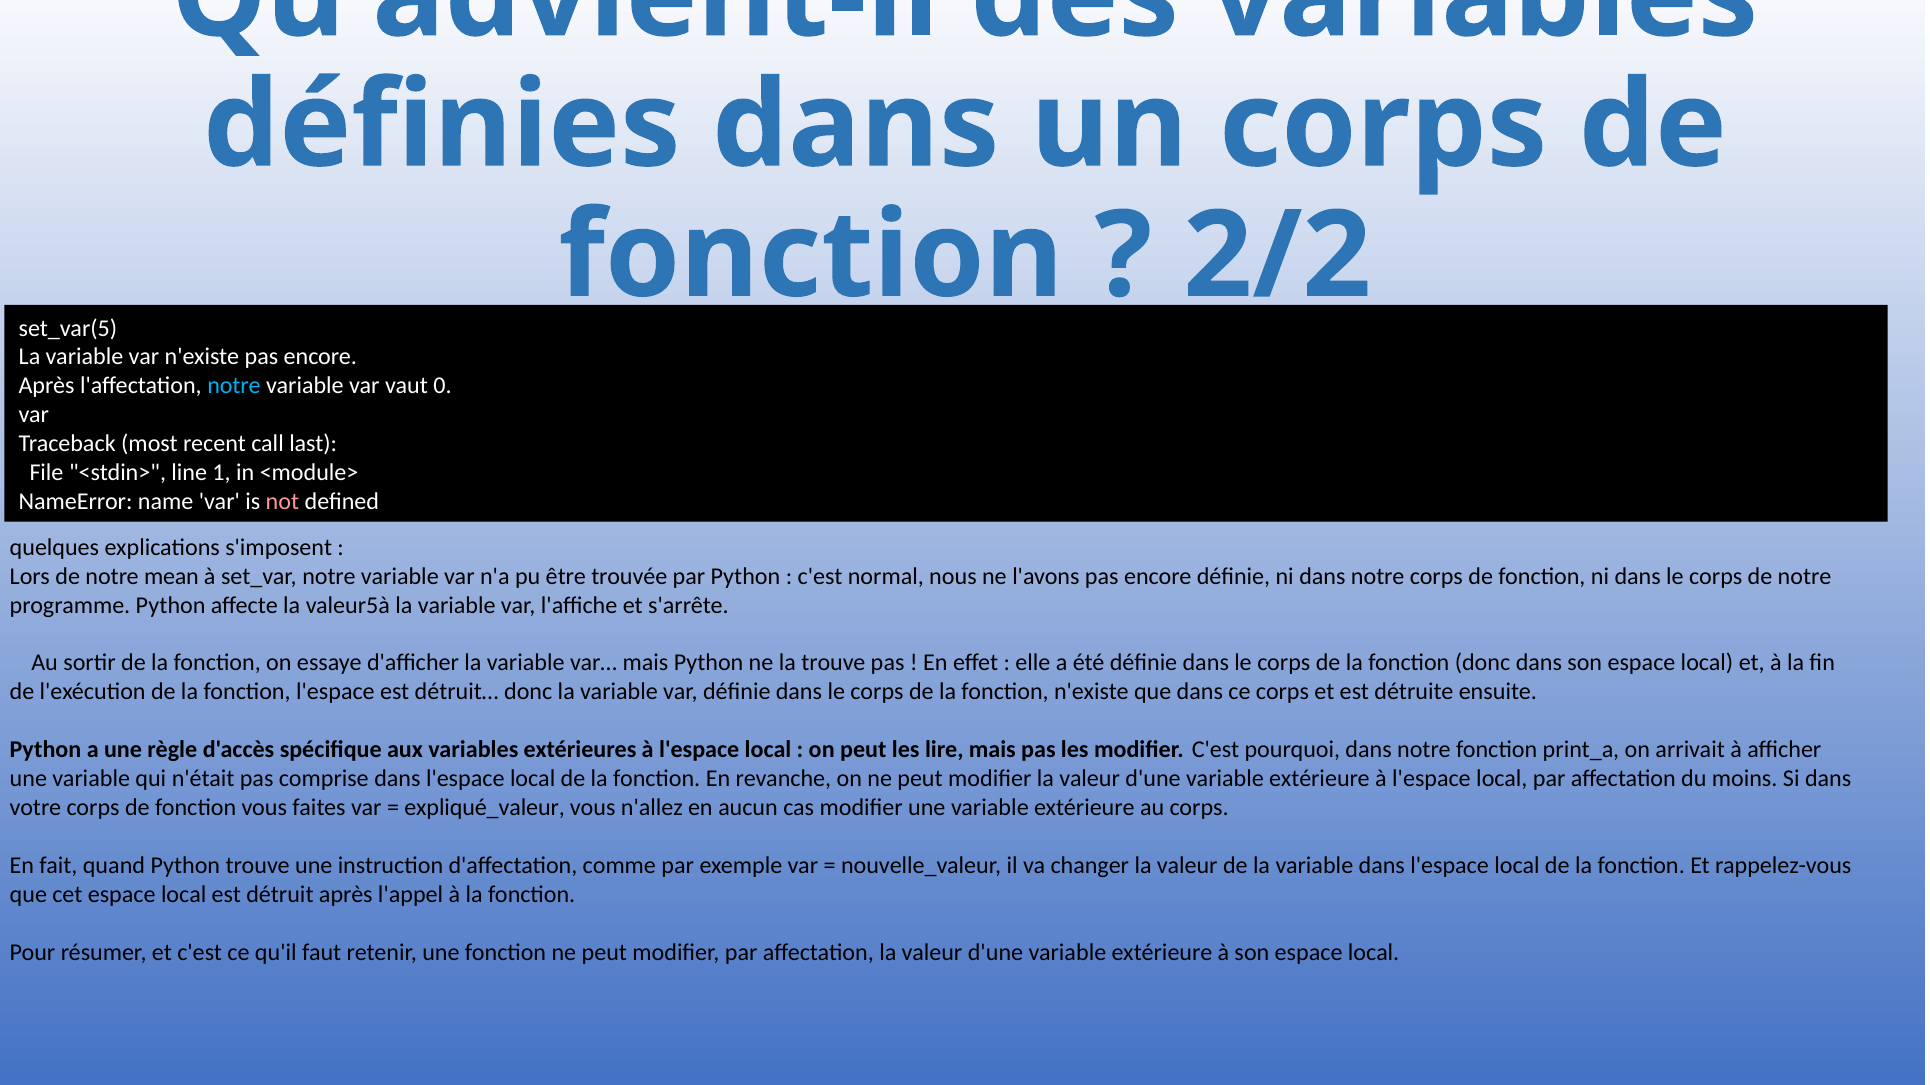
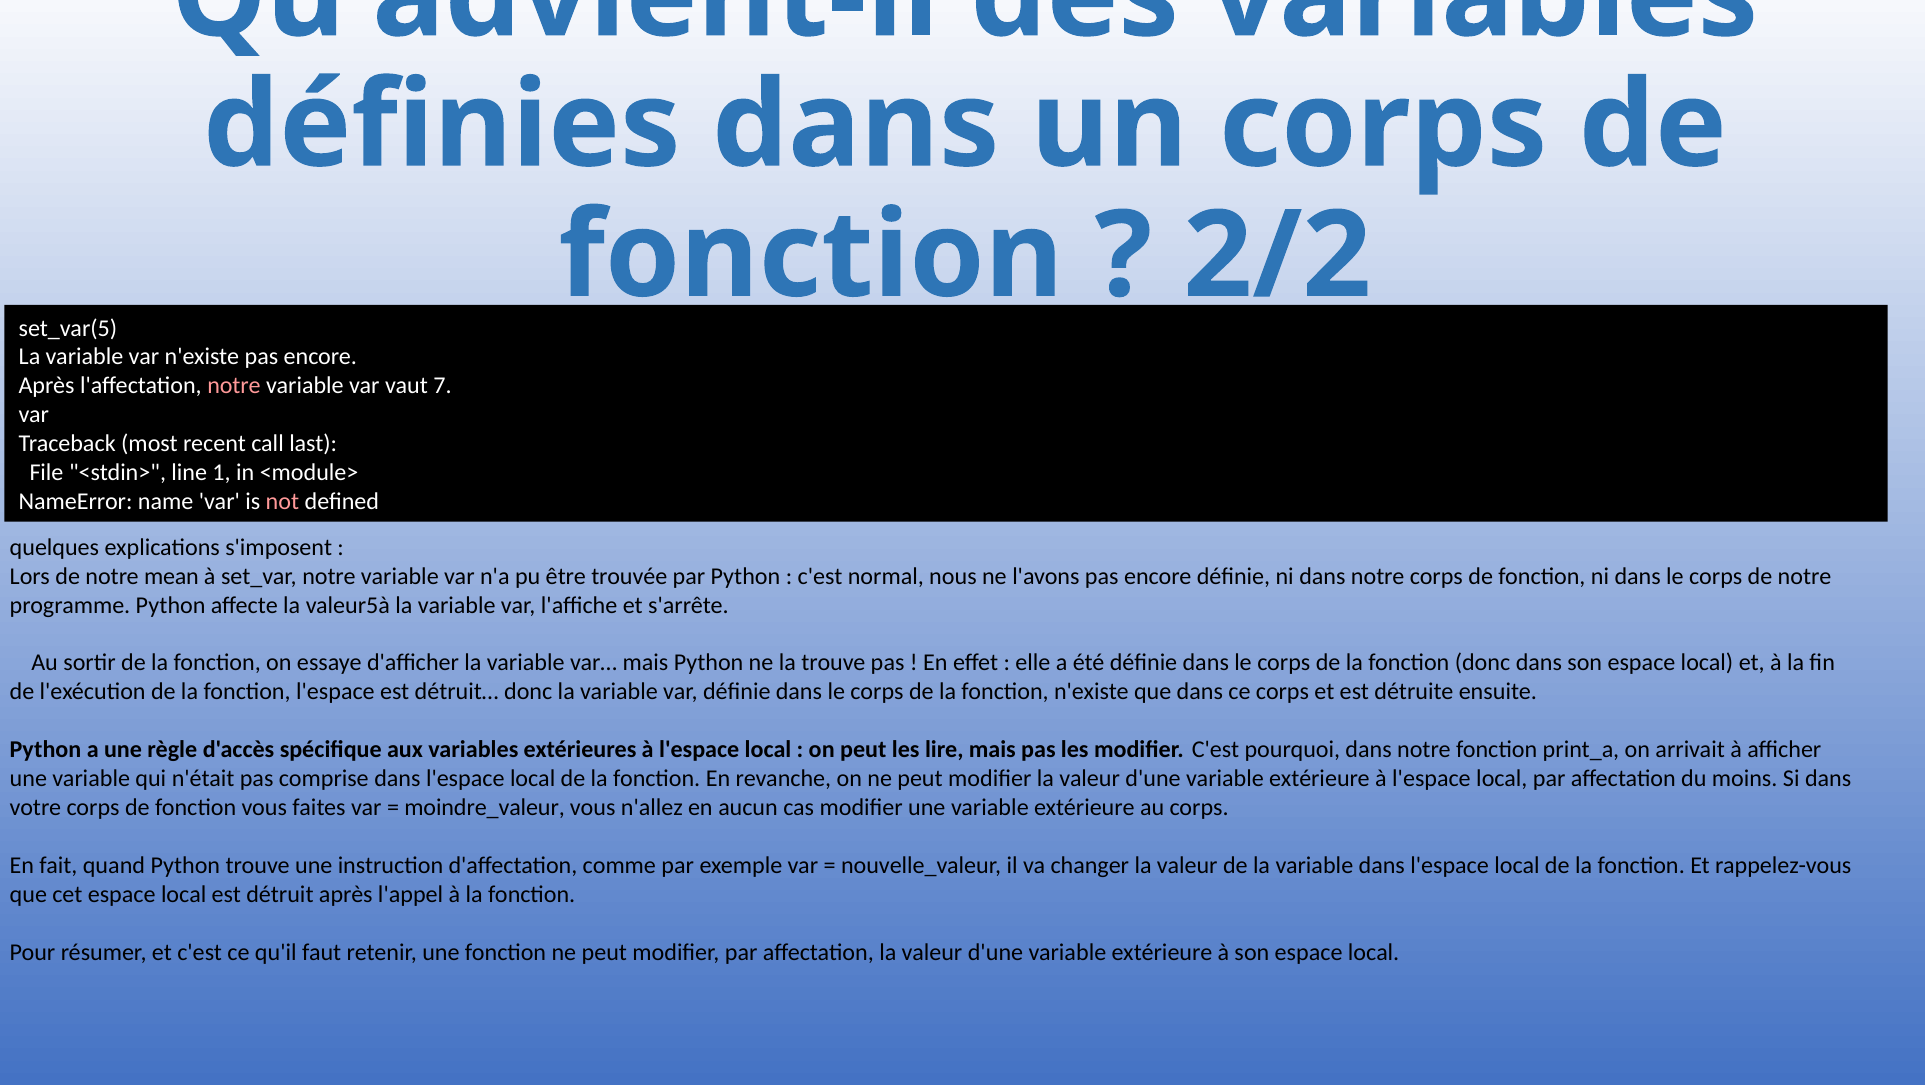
notre at (234, 386) colour: light blue -> pink
0: 0 -> 7
expliqué_valeur: expliqué_valeur -> moindre_valeur
